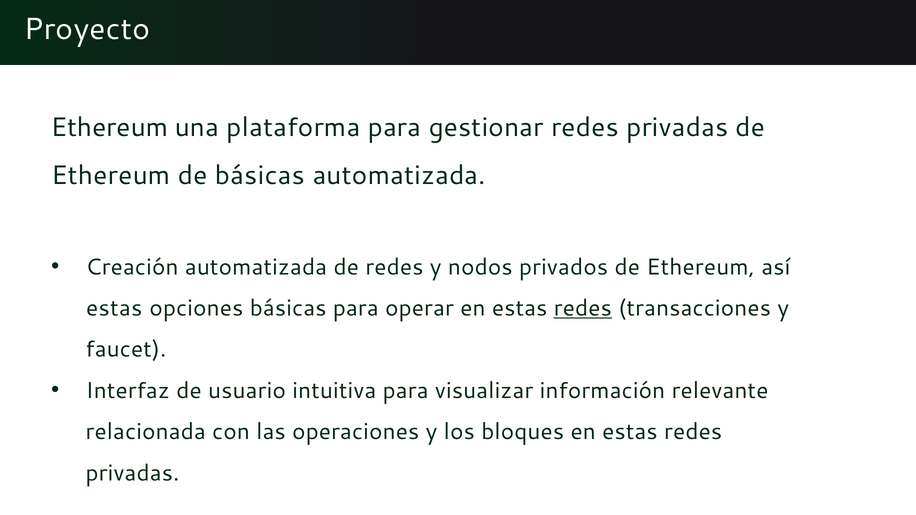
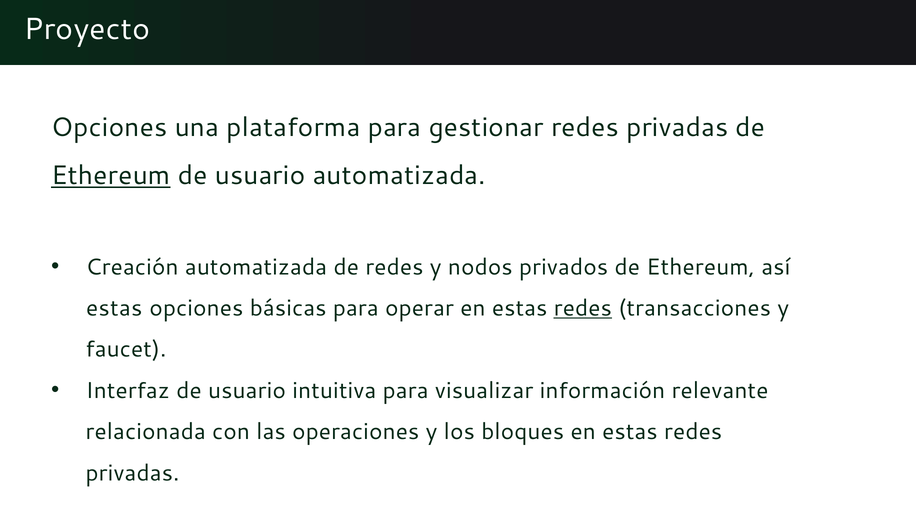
Ethereum at (109, 128): Ethereum -> Opciones
Ethereum at (111, 176) underline: none -> present
básicas at (260, 176): básicas -> usuario
